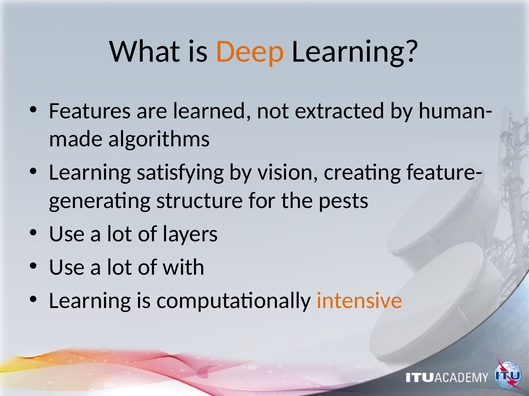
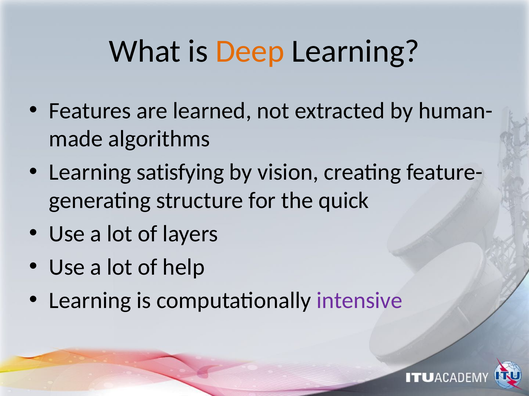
pests: pests -> quick
with: with -> help
intensive colour: orange -> purple
